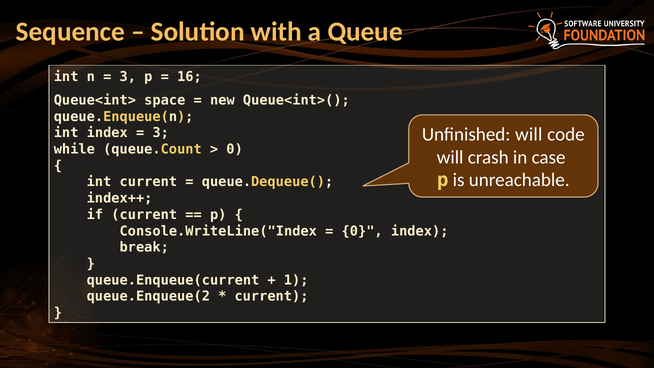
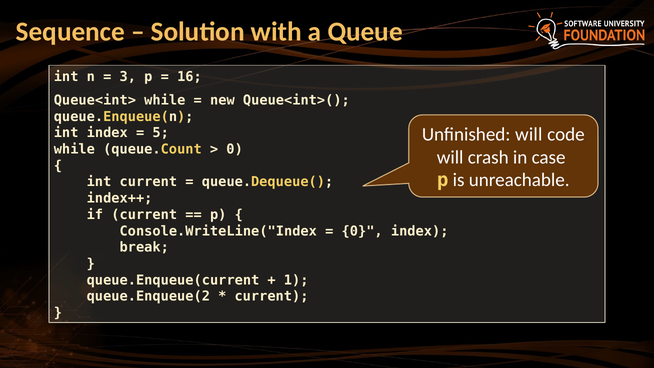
Queue<int> space: space -> while
3 at (161, 133): 3 -> 5
